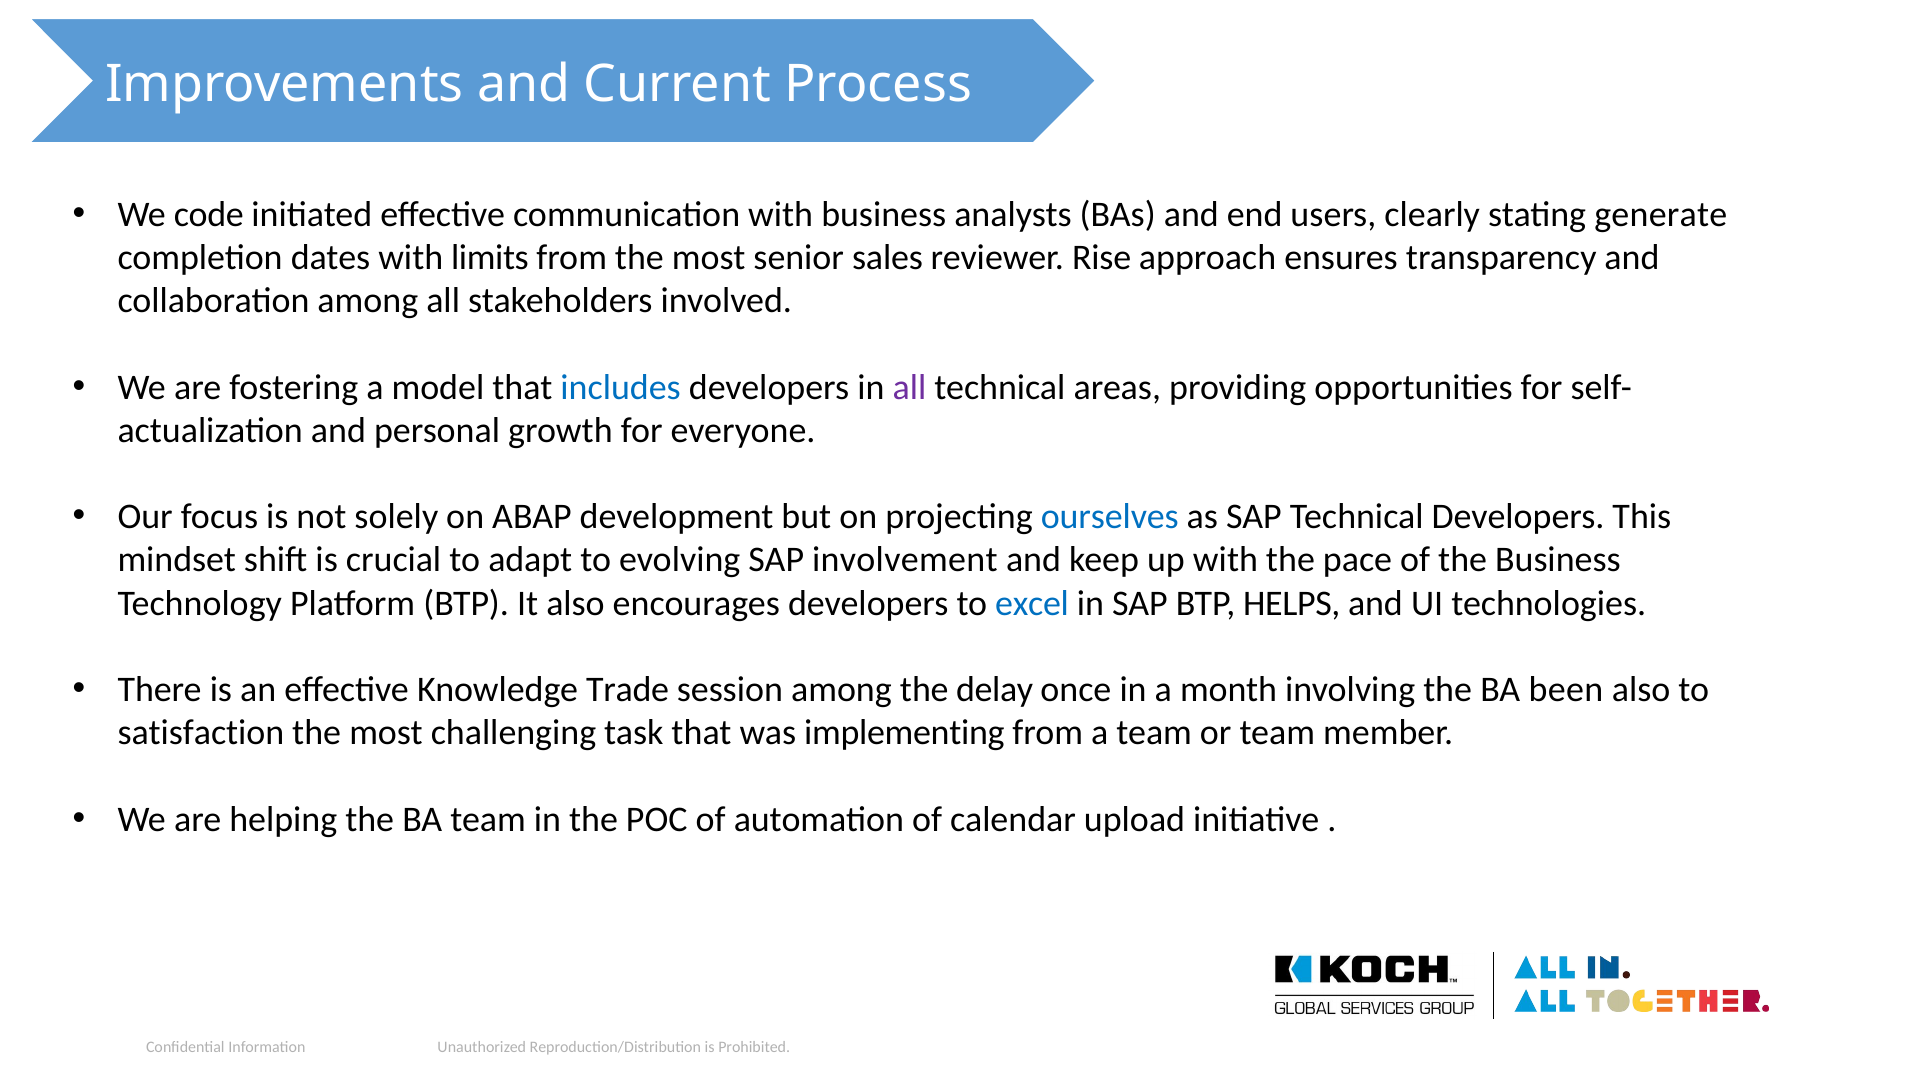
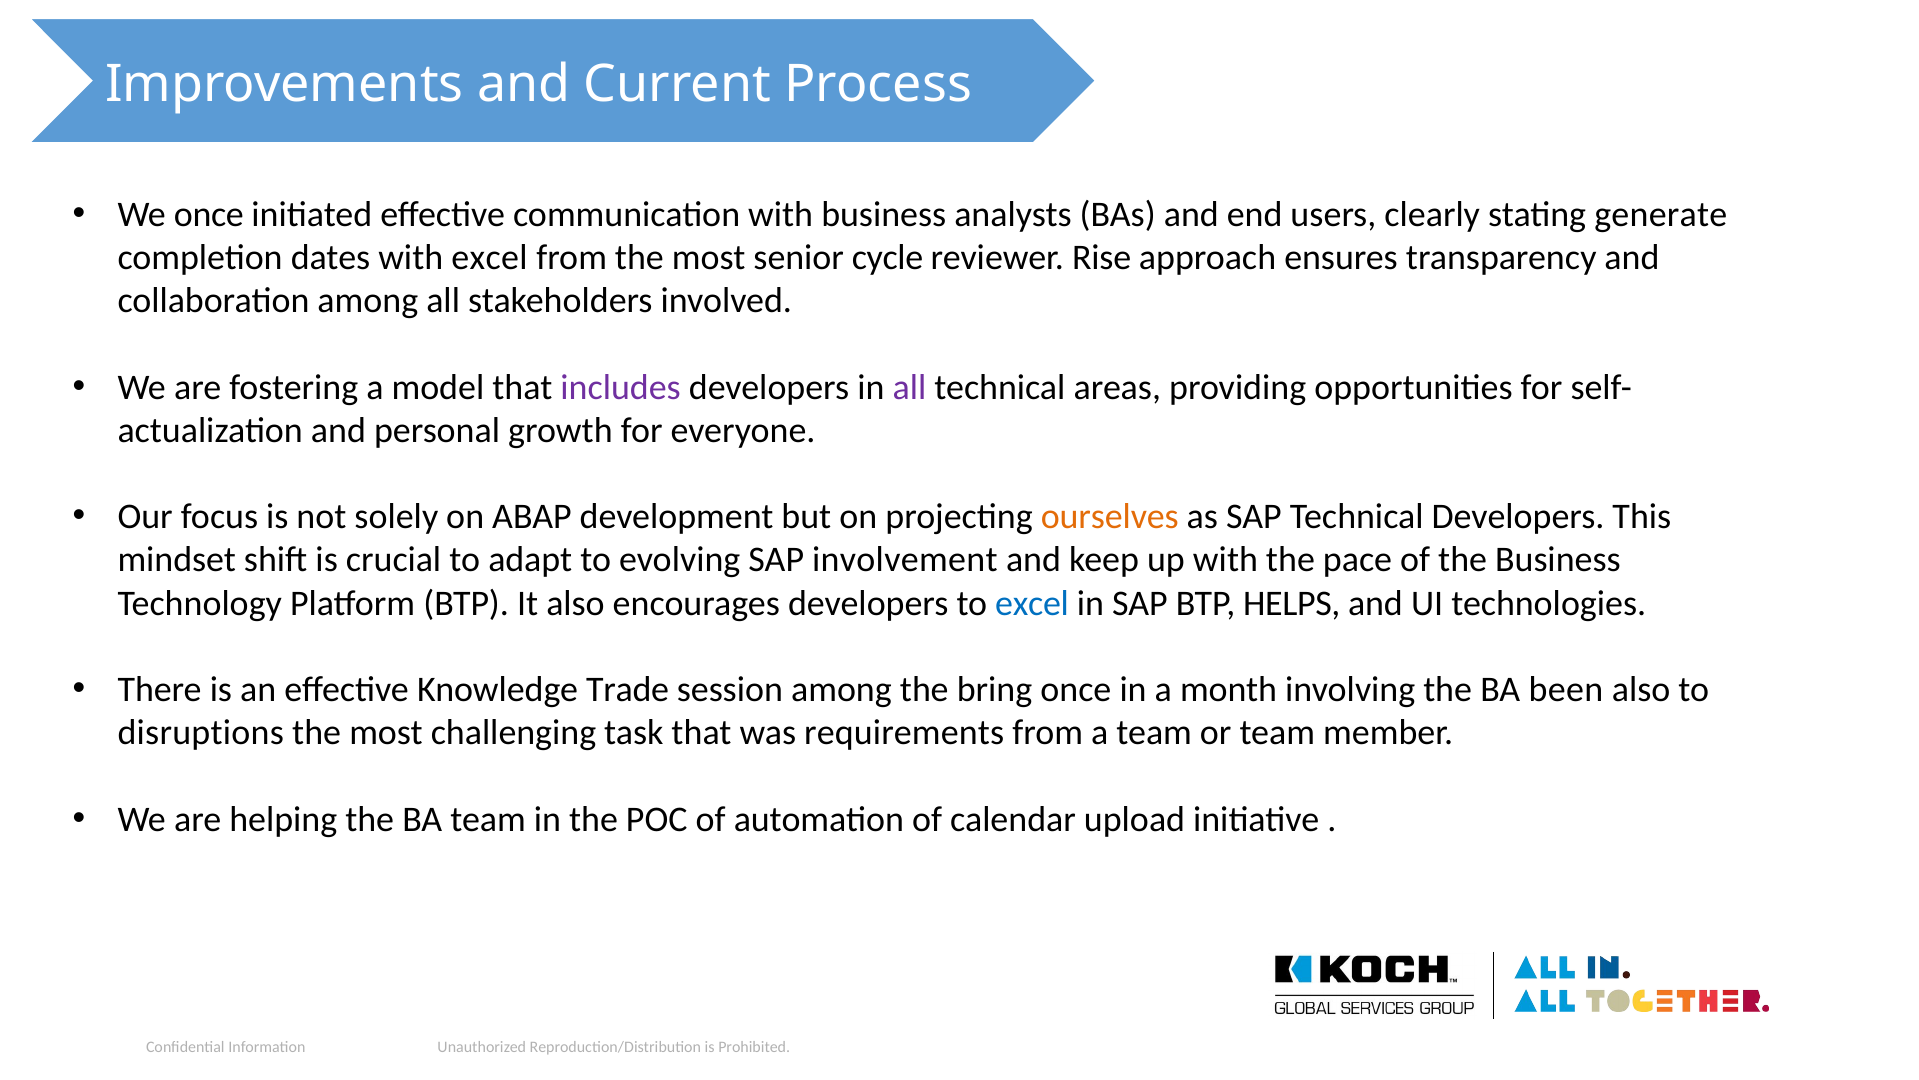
We code: code -> once
with limits: limits -> excel
sales: sales -> cycle
includes colour: blue -> purple
ourselves colour: blue -> orange
delay: delay -> bring
satisfaction: satisfaction -> disruptions
implementing: implementing -> requirements
